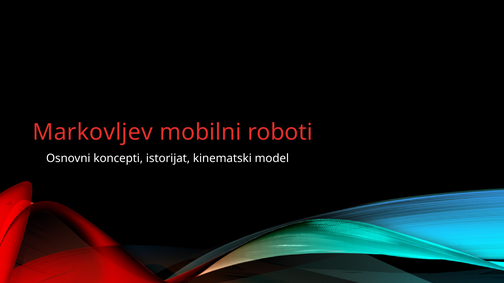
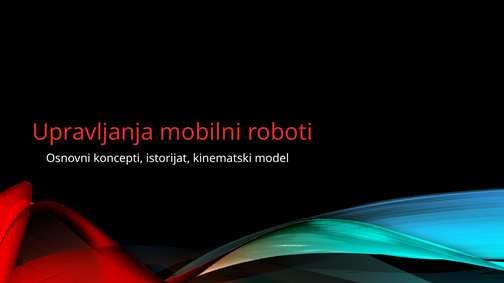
Markovljev: Markovljev -> Upravljanja
